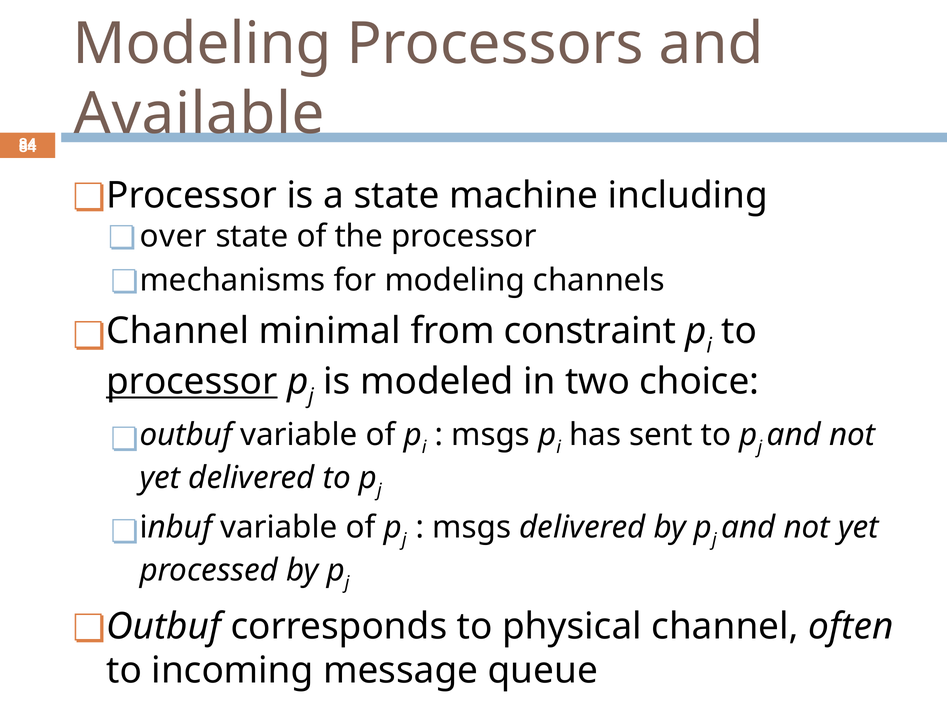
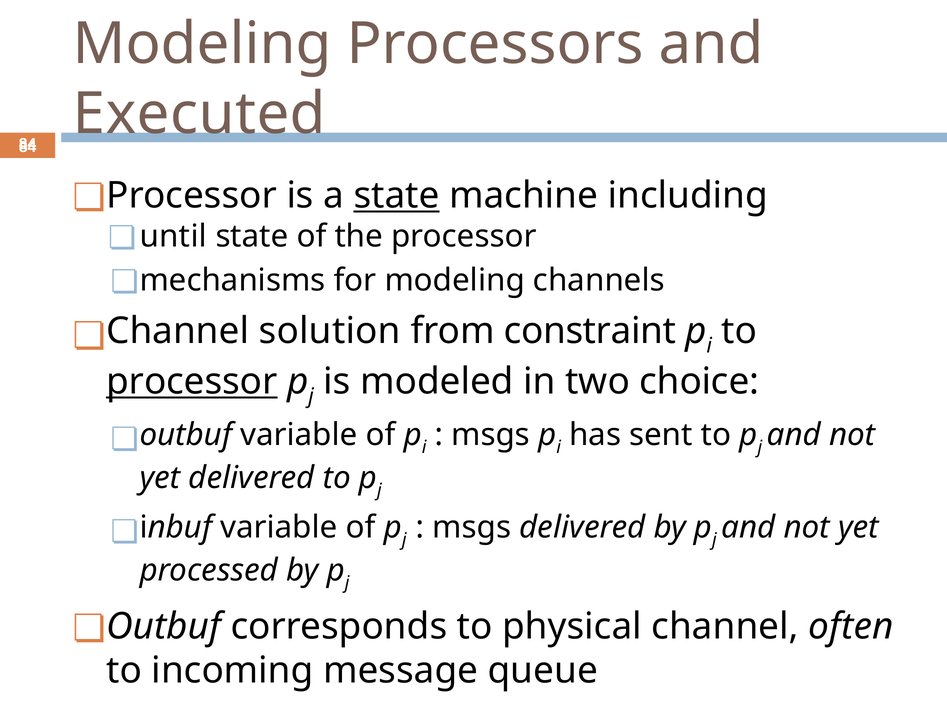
Available: Available -> Executed
state at (397, 195) underline: none -> present
over: over -> until
minimal: minimal -> solution
